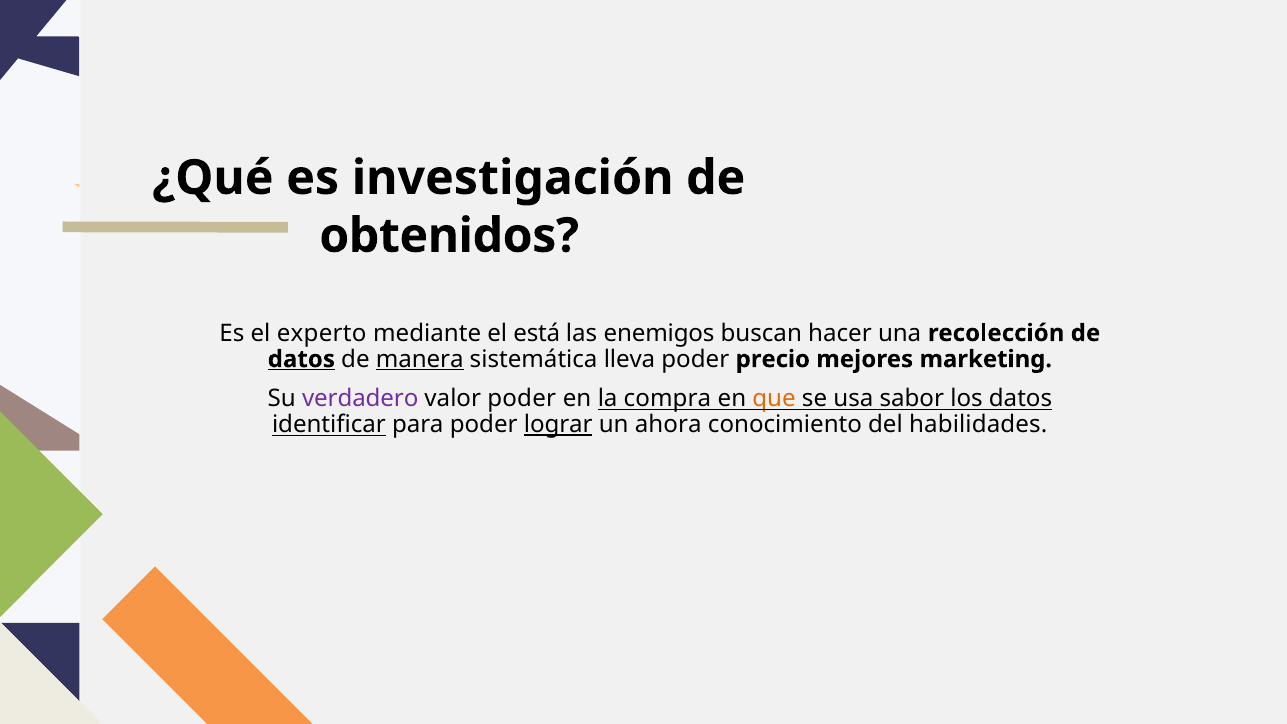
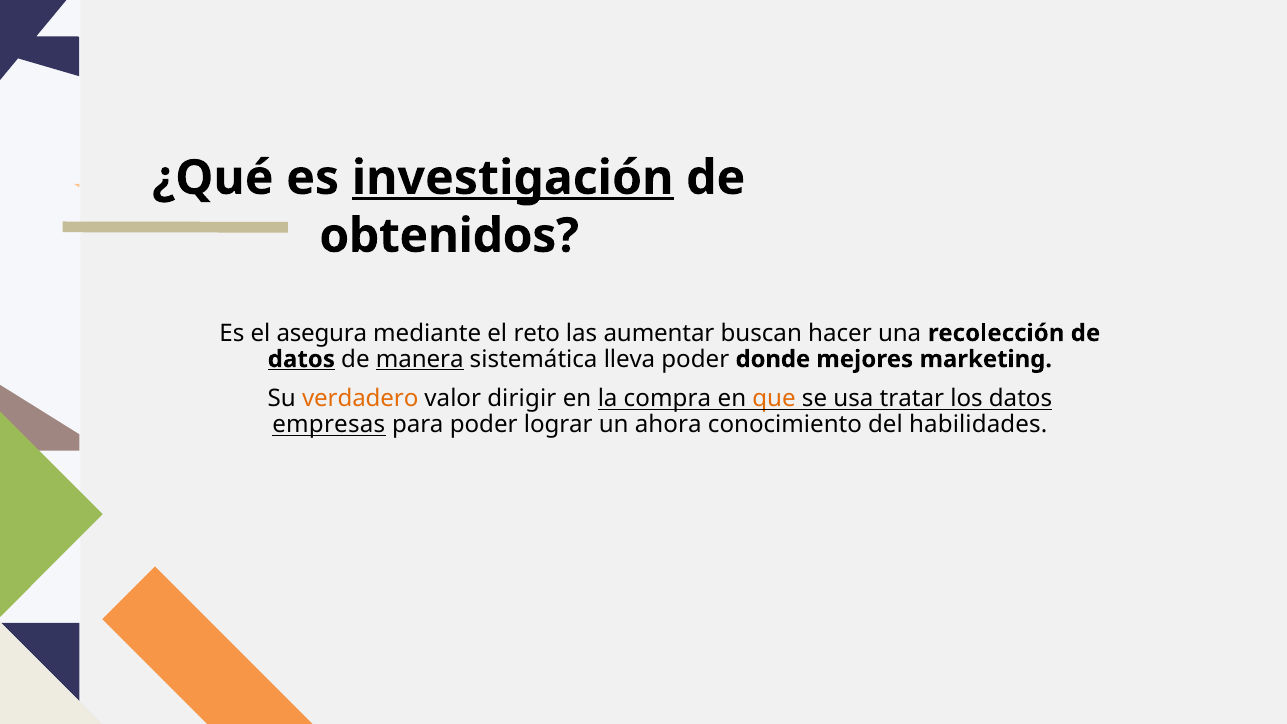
investigación underline: none -> present
experto: experto -> asegura
está: está -> reto
enemigos: enemigos -> aumentar
precio: precio -> donde
verdadero colour: purple -> orange
valor poder: poder -> dirigir
sabor: sabor -> tratar
identificar: identificar -> empresas
lograr underline: present -> none
